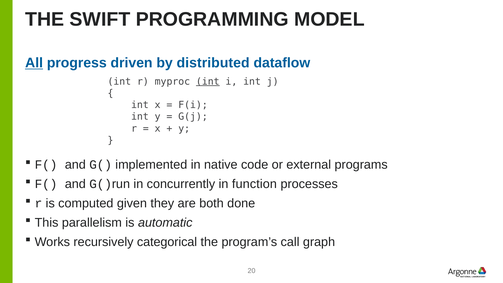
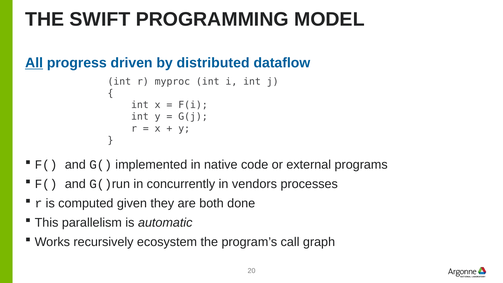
int at (208, 81) underline: present -> none
function: function -> vendors
categorical: categorical -> ecosystem
